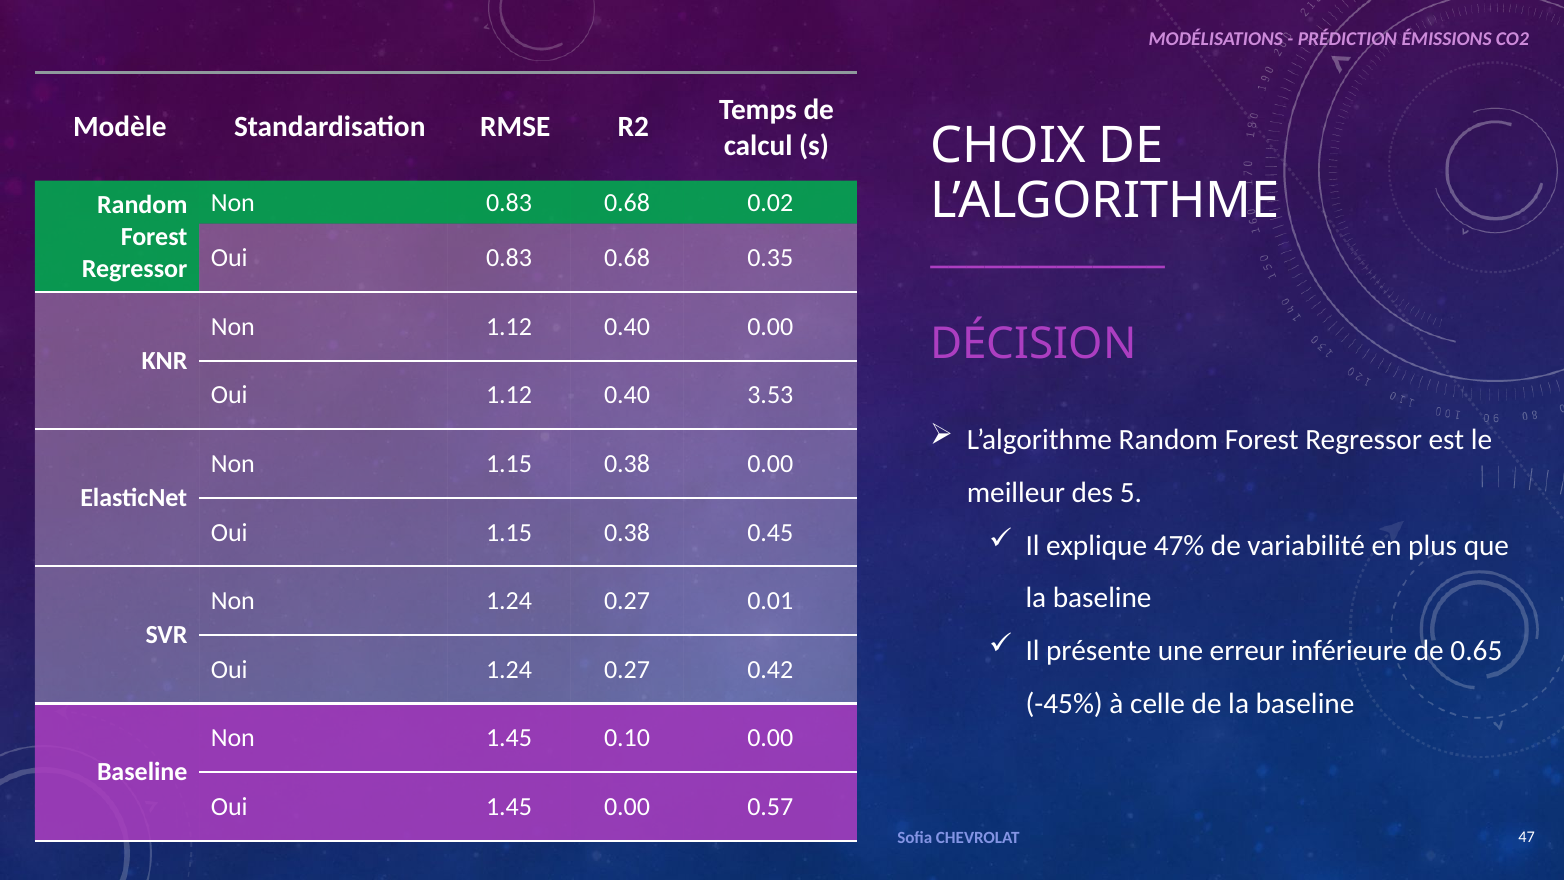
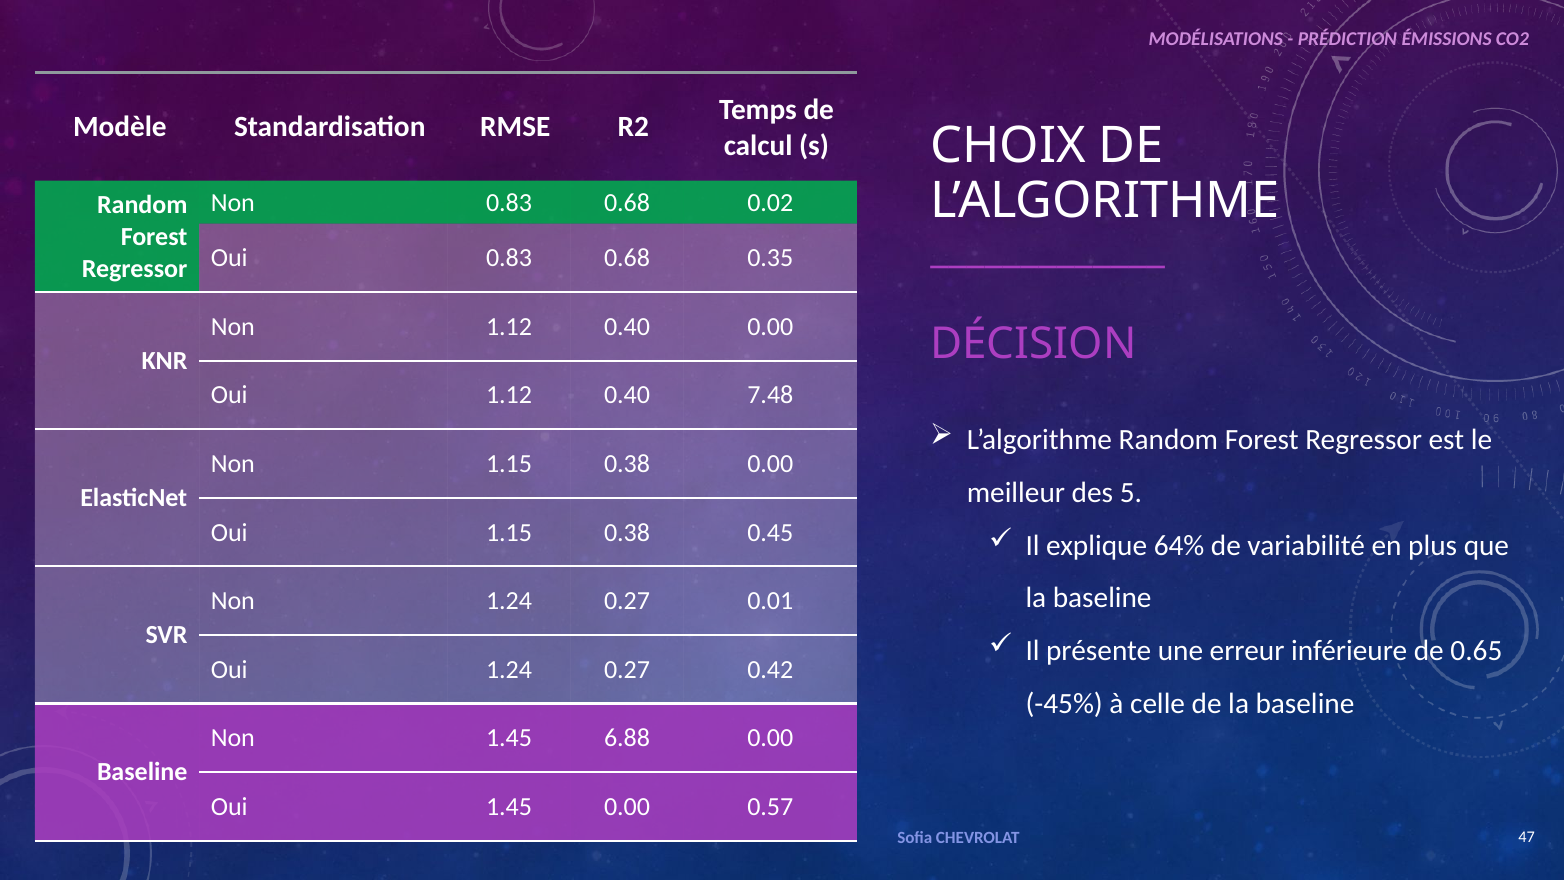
3.53: 3.53 -> 7.48
47%: 47% -> 64%
0.10: 0.10 -> 6.88
